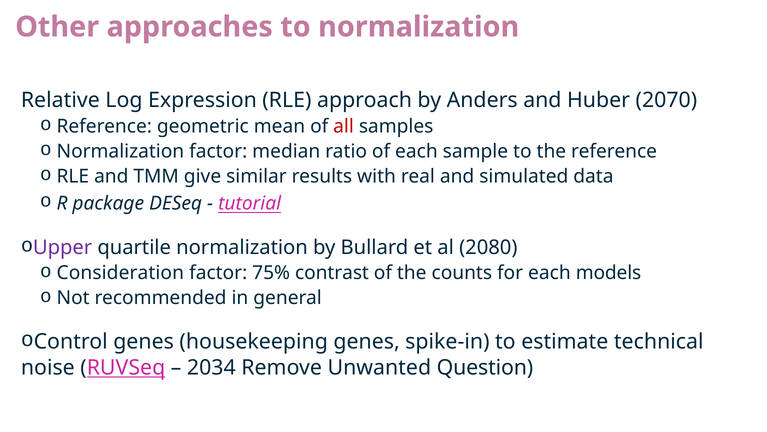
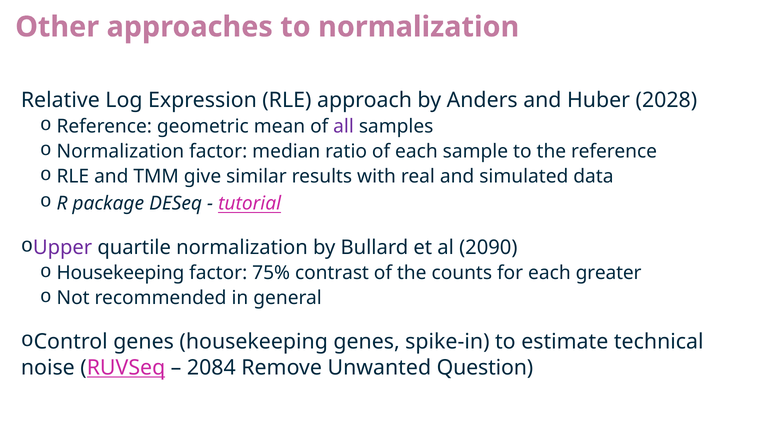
2070: 2070 -> 2028
all colour: red -> purple
2080: 2080 -> 2090
Consideration at (120, 273): Consideration -> Housekeeping
models: models -> greater
2034: 2034 -> 2084
